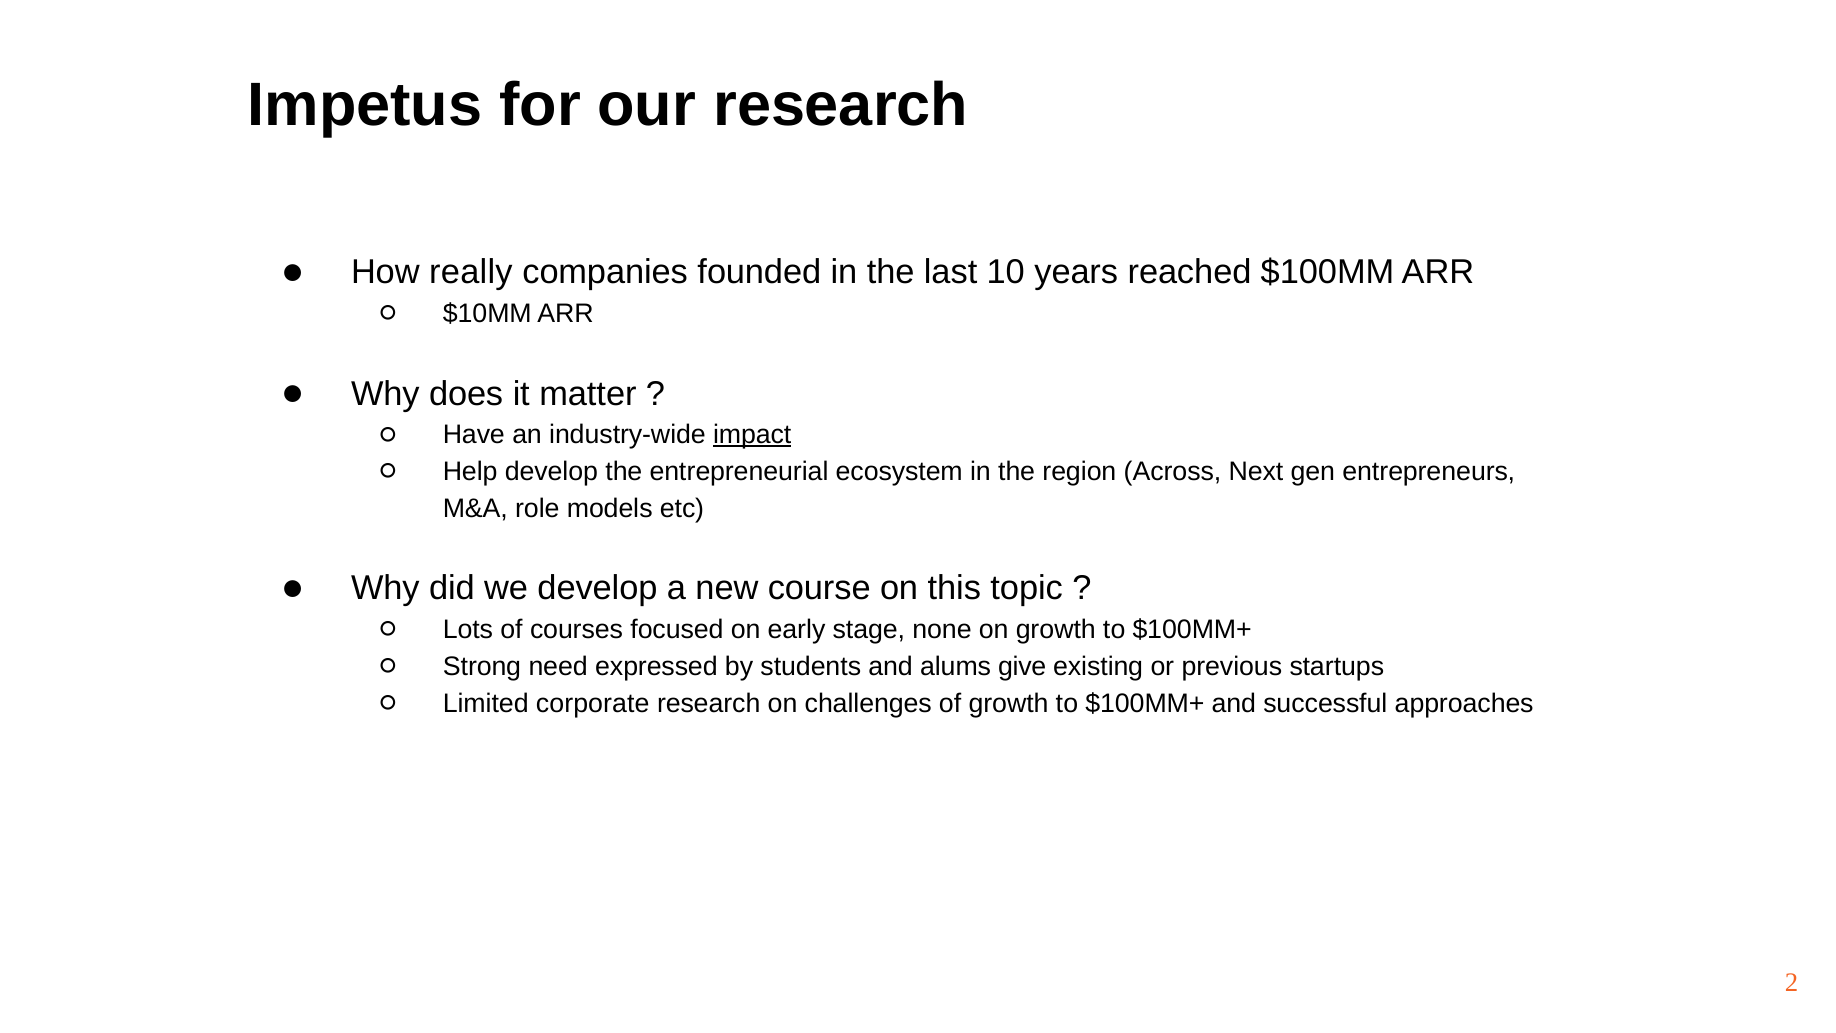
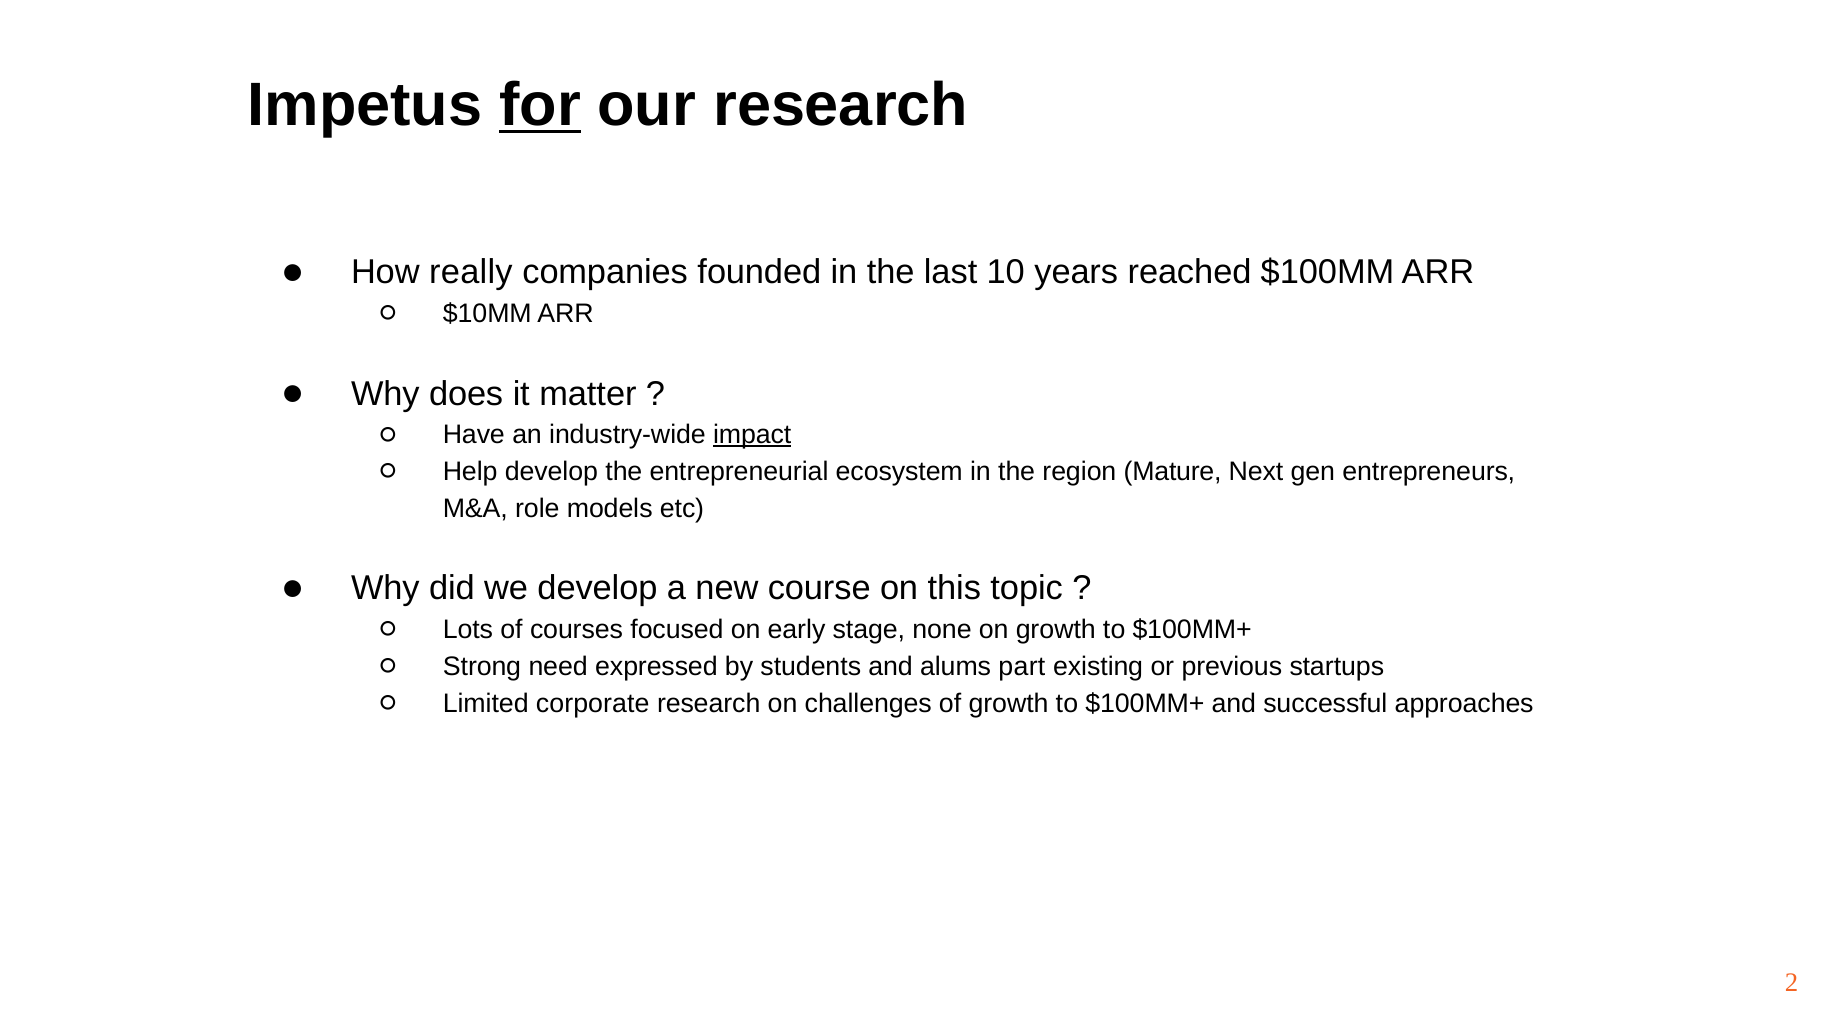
for underline: none -> present
Across: Across -> Mature
give: give -> part
